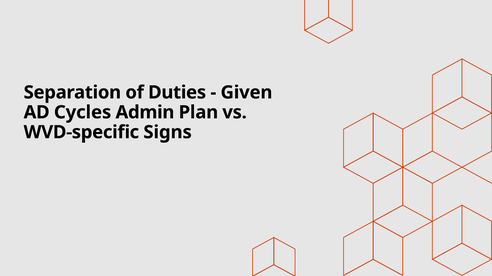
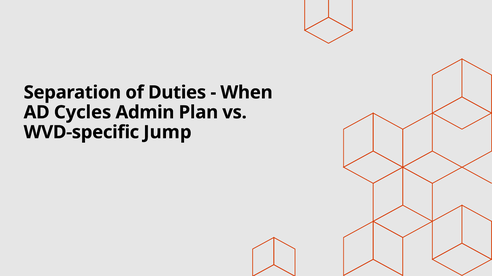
Given: Given -> When
Signs: Signs -> Jump
